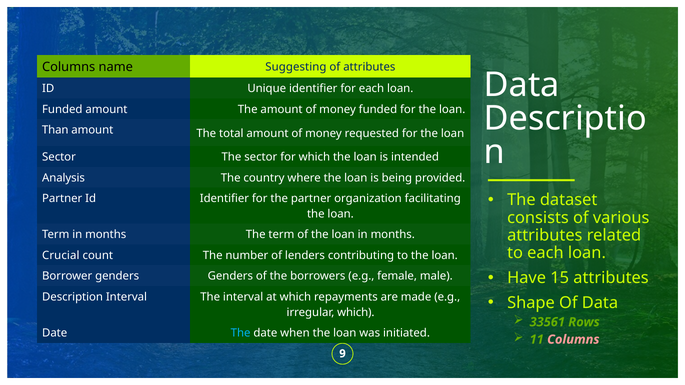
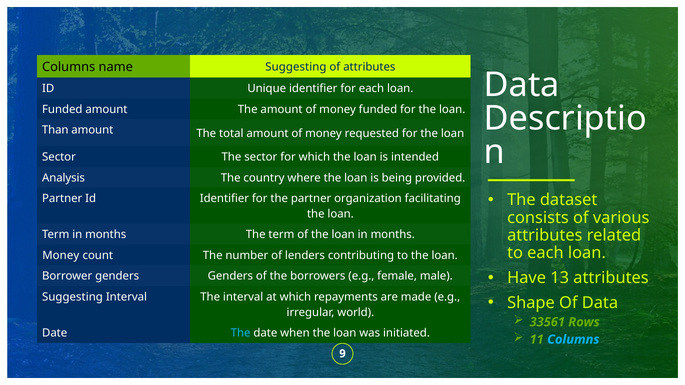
Crucial at (61, 256): Crucial -> Money
15: 15 -> 13
Description at (73, 297): Description -> Suggesting
irregular which: which -> world
Columns at (573, 340) colour: pink -> light blue
